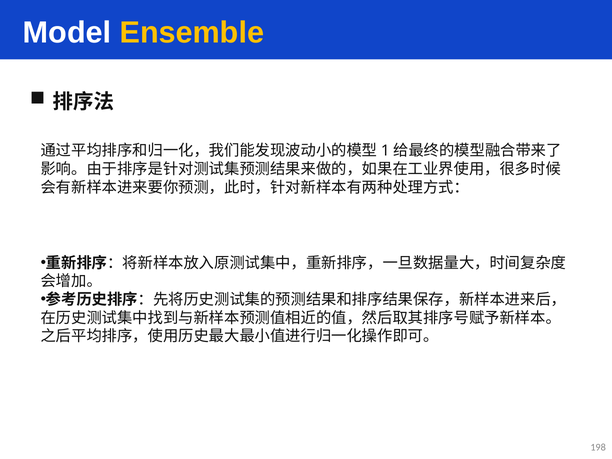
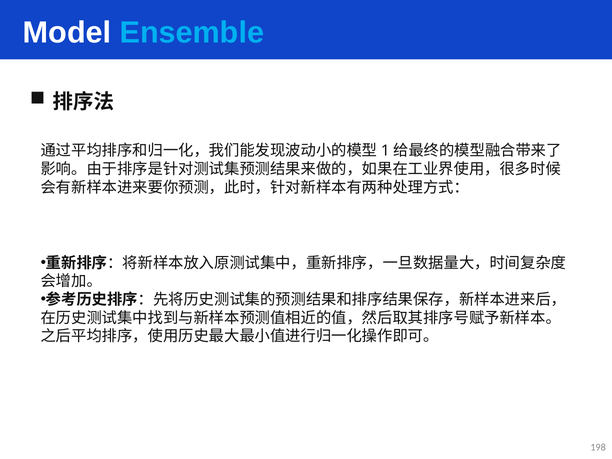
Ensemble colour: yellow -> light blue
